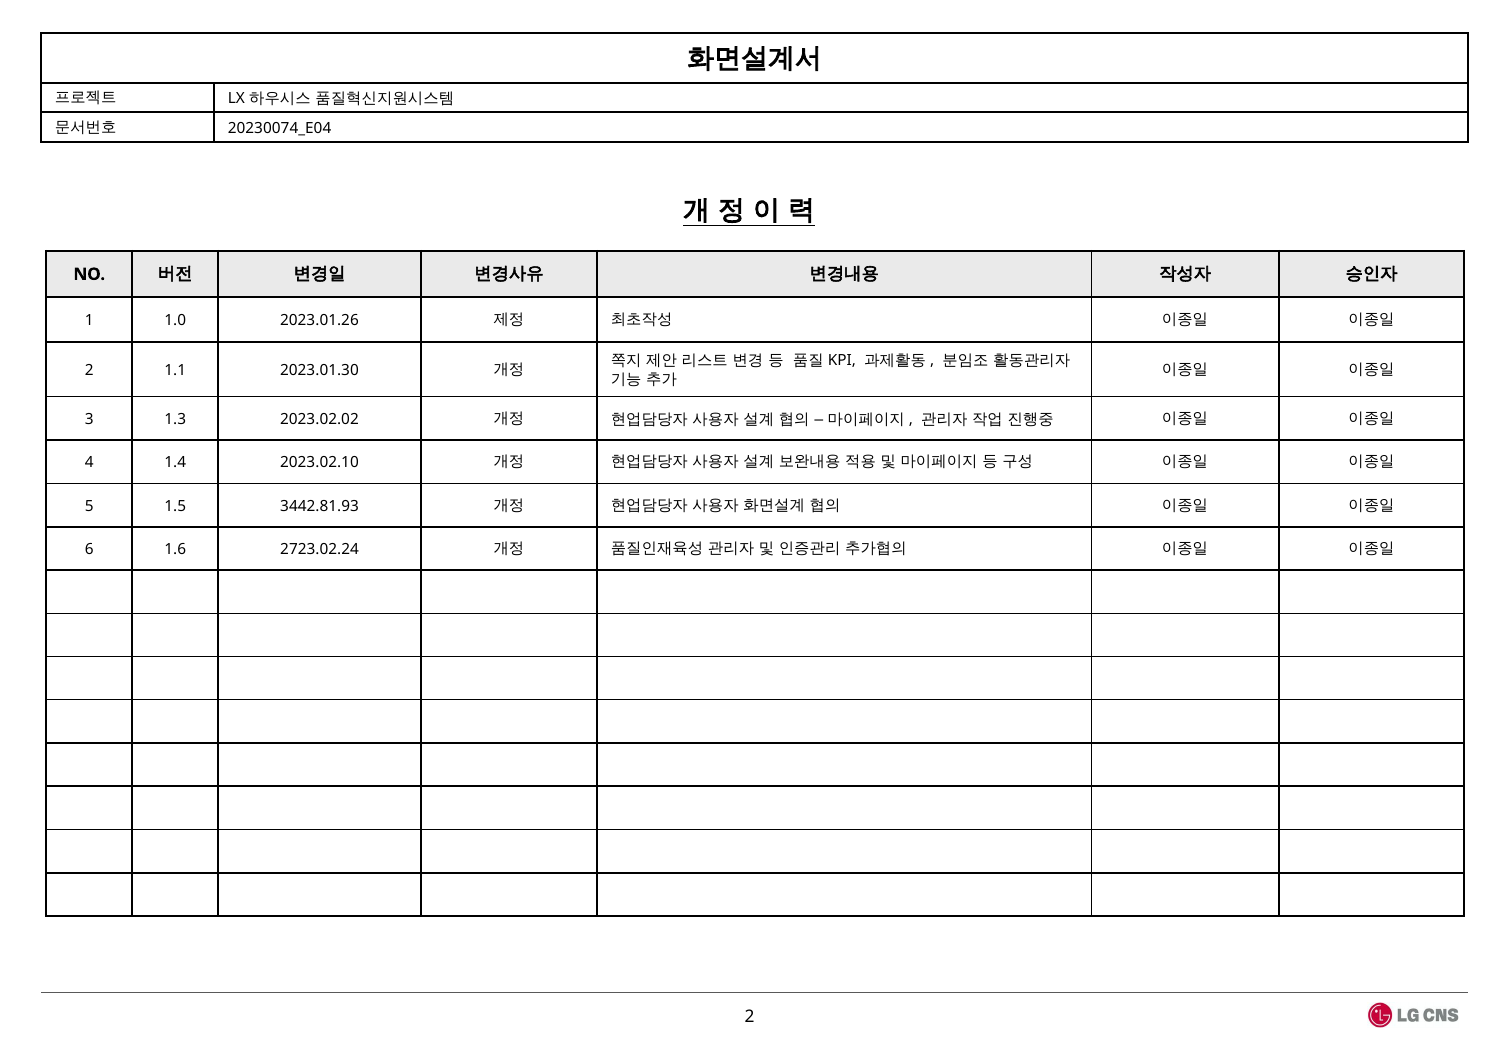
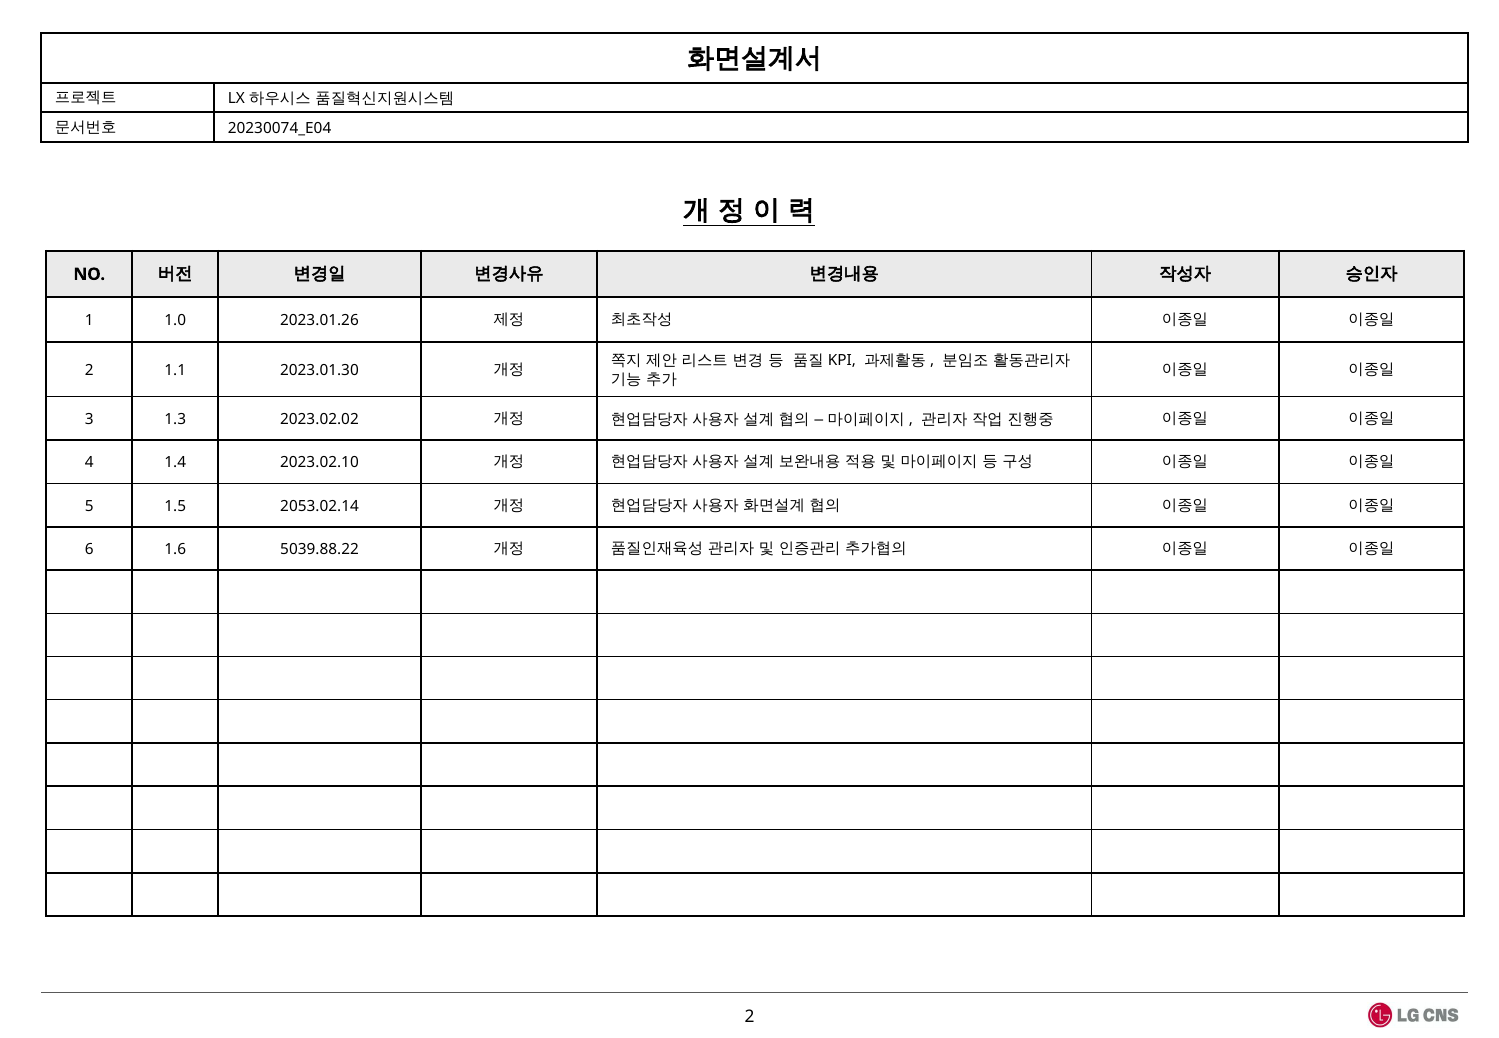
3442.81.93: 3442.81.93 -> 2053.02.14
2723.02.24: 2723.02.24 -> 5039.88.22
